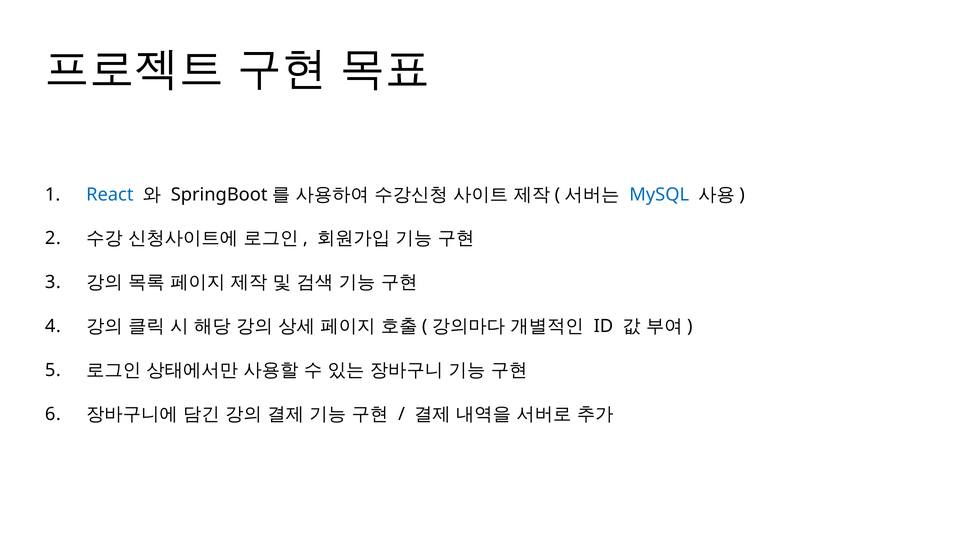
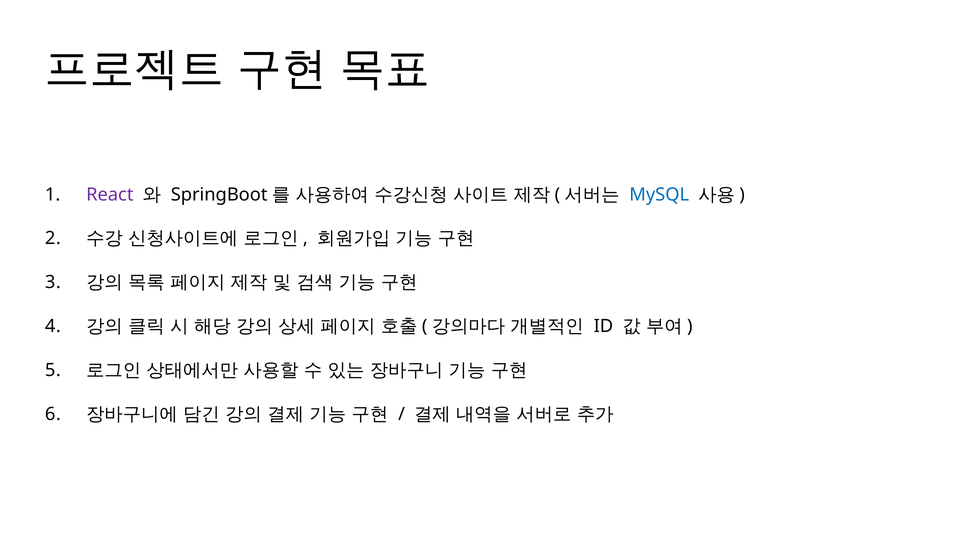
React colour: blue -> purple
